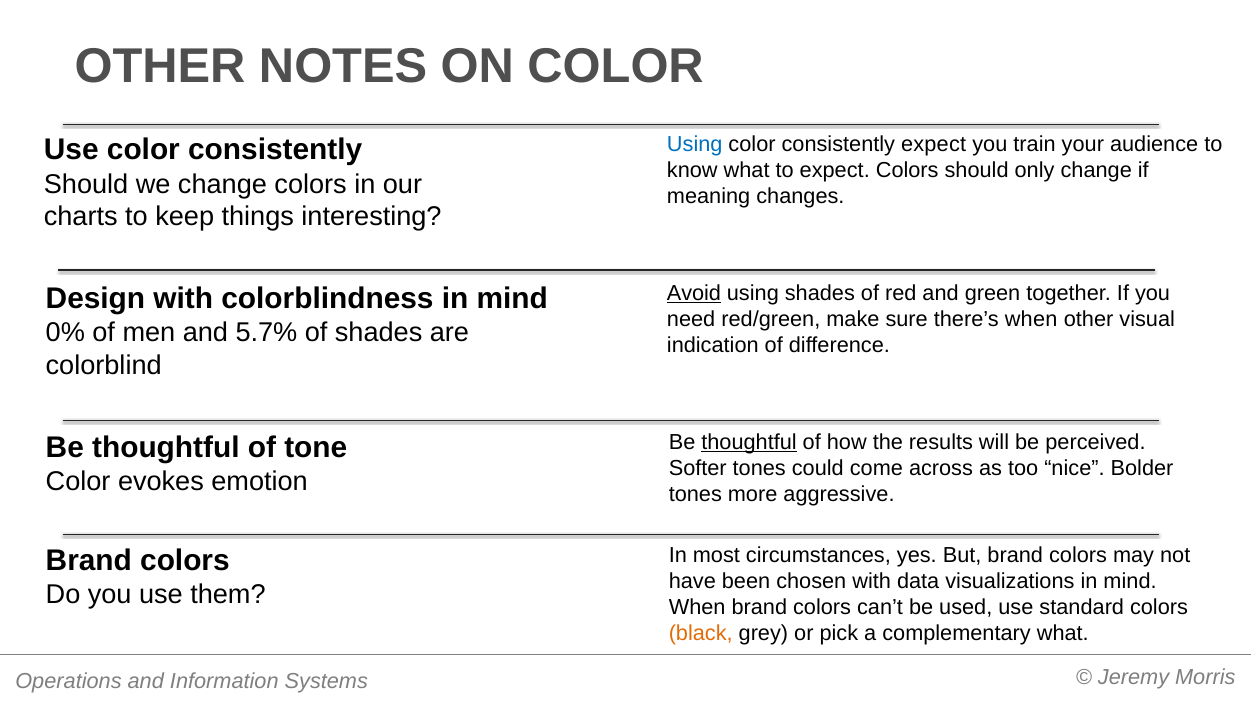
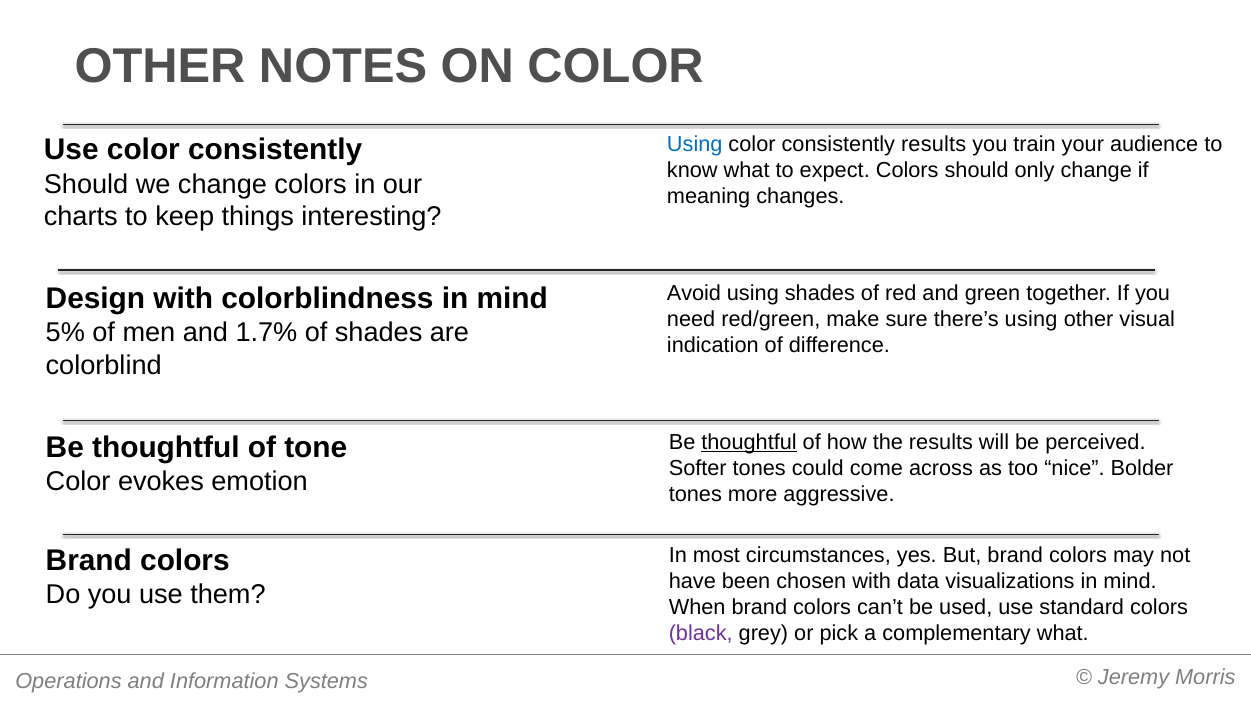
consistently expect: expect -> results
Avoid underline: present -> none
there’s when: when -> using
0%: 0% -> 5%
5.7%: 5.7% -> 1.7%
black colour: orange -> purple
